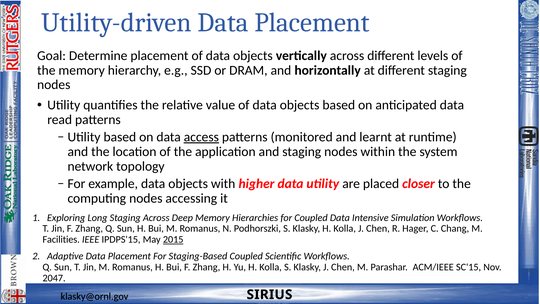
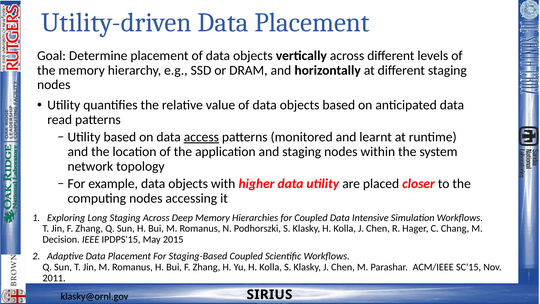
Facilities: Facilities -> Decision
2015 underline: present -> none
2047: 2047 -> 2011
